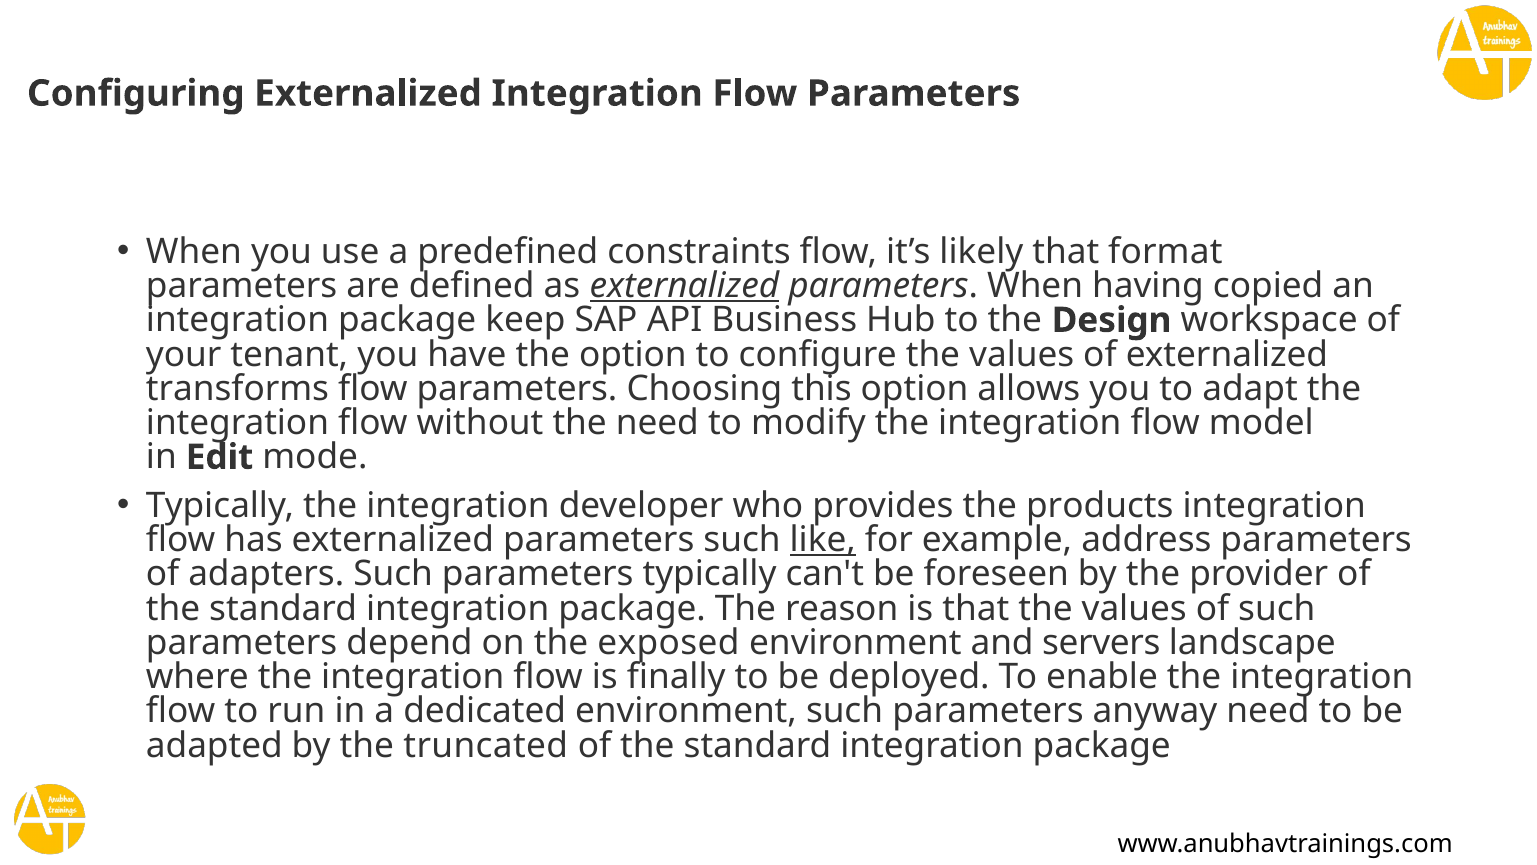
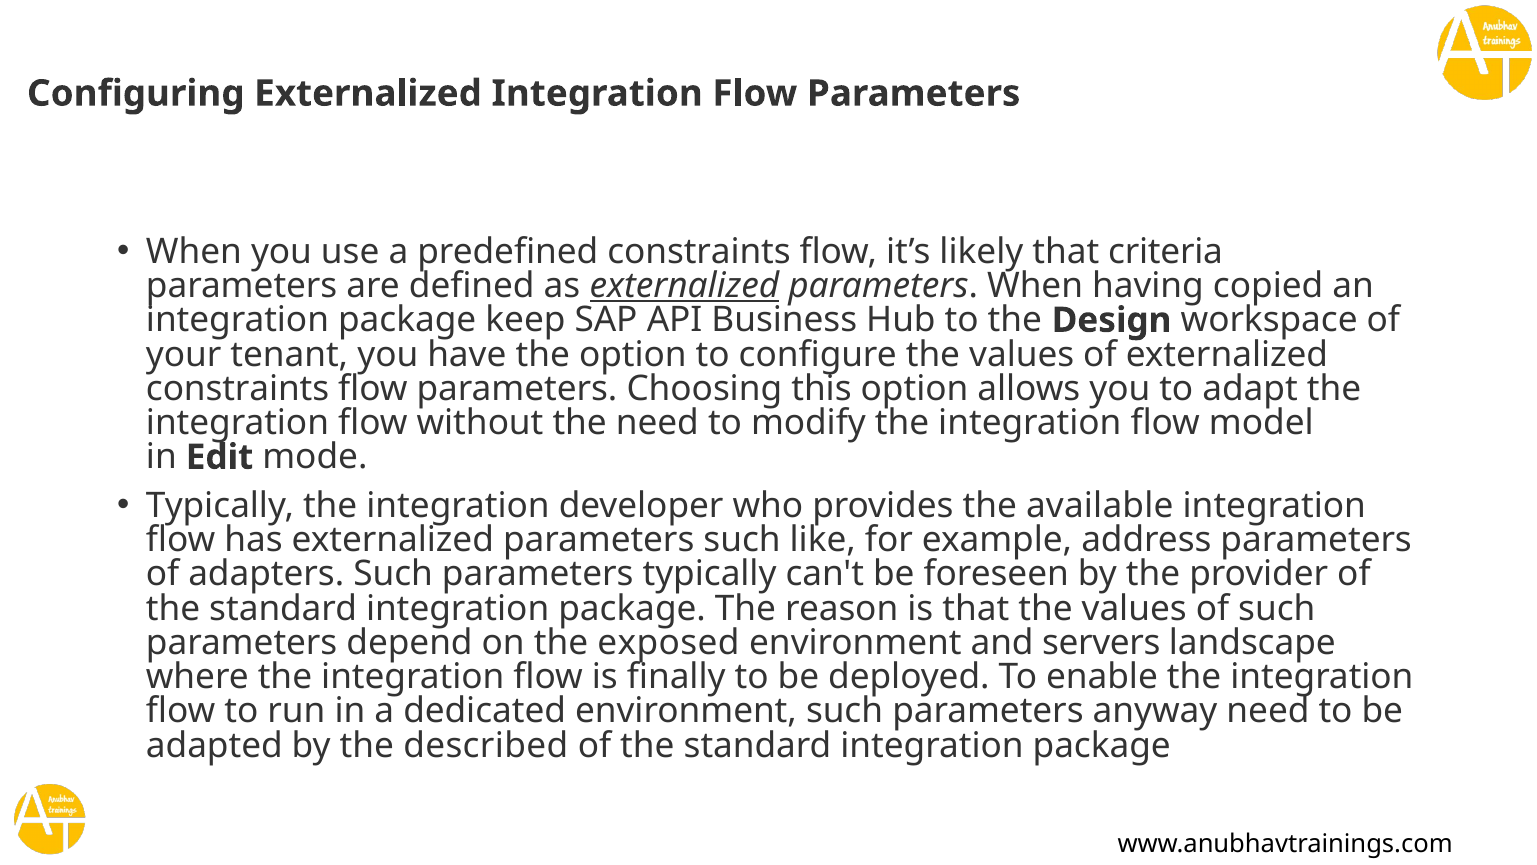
format: format -> criteria
transforms at (238, 389): transforms -> constraints
products: products -> available
like underline: present -> none
truncated: truncated -> described
